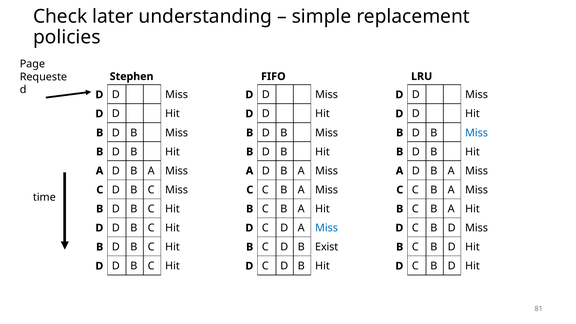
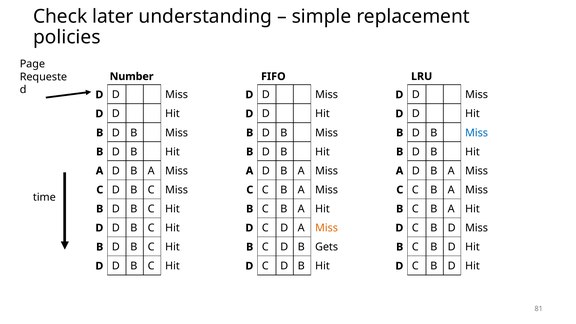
Stephen: Stephen -> Number
Miss at (327, 228) colour: blue -> orange
Exist: Exist -> Gets
